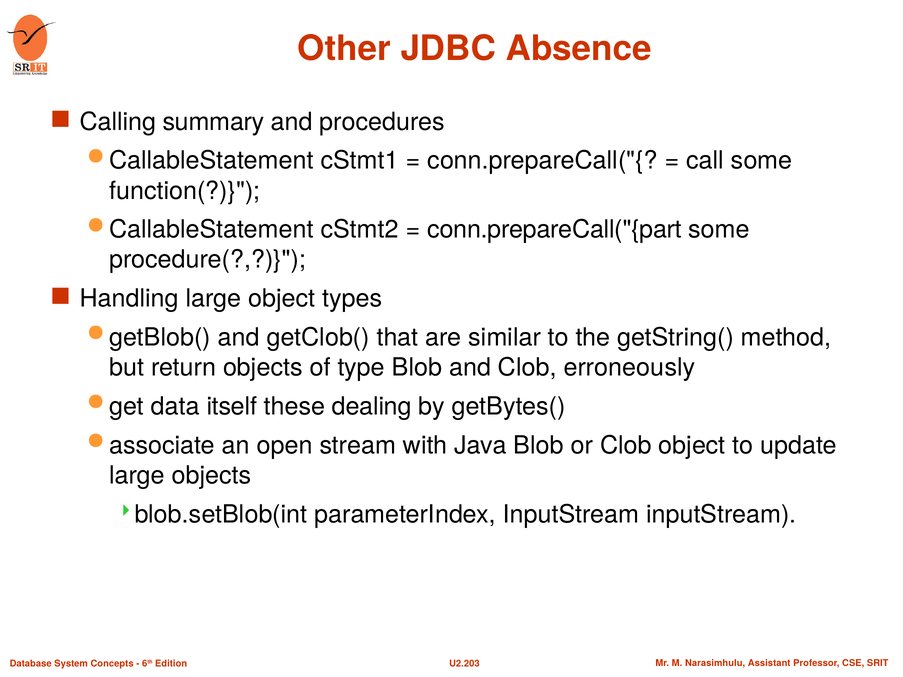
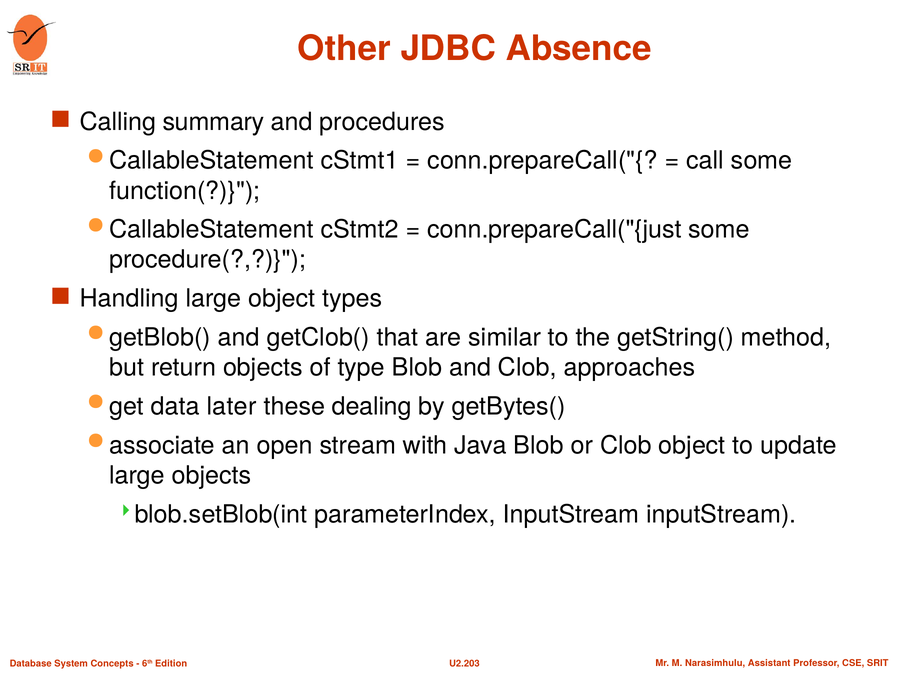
conn.prepareCall("{part: conn.prepareCall("{part -> conn.prepareCall("{just
erroneously: erroneously -> approaches
itself: itself -> later
